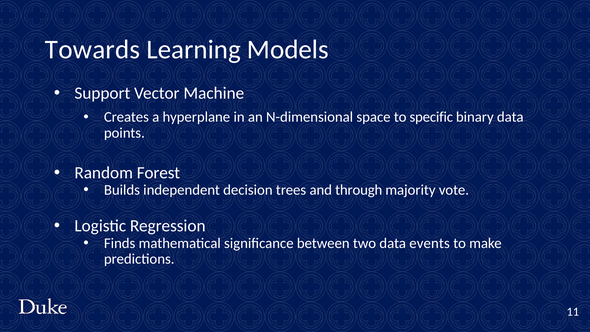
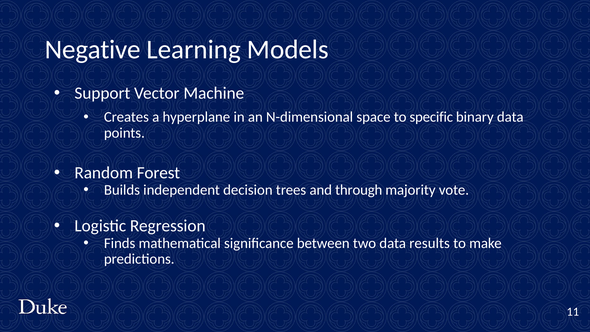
Towards: Towards -> Negative
events: events -> results
